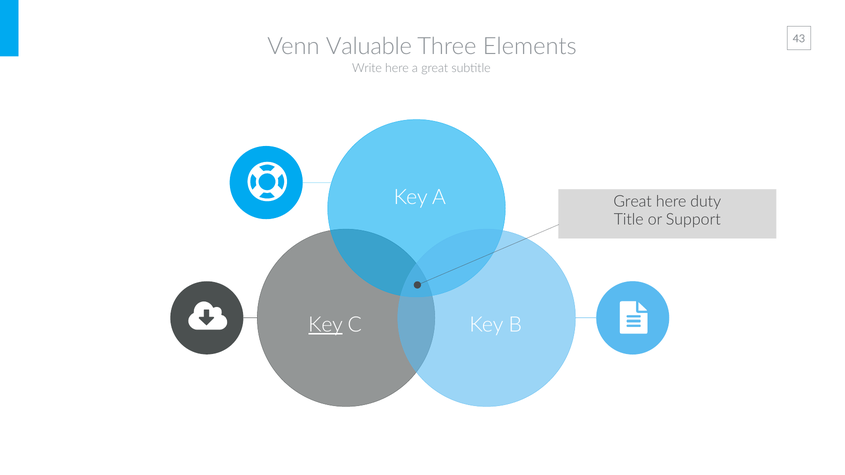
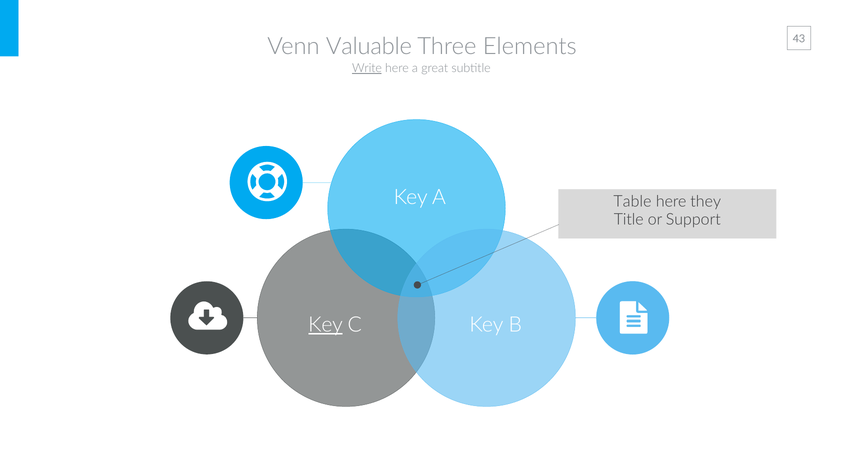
Write underline: none -> present
Great at (633, 202): Great -> Table
duty: duty -> they
